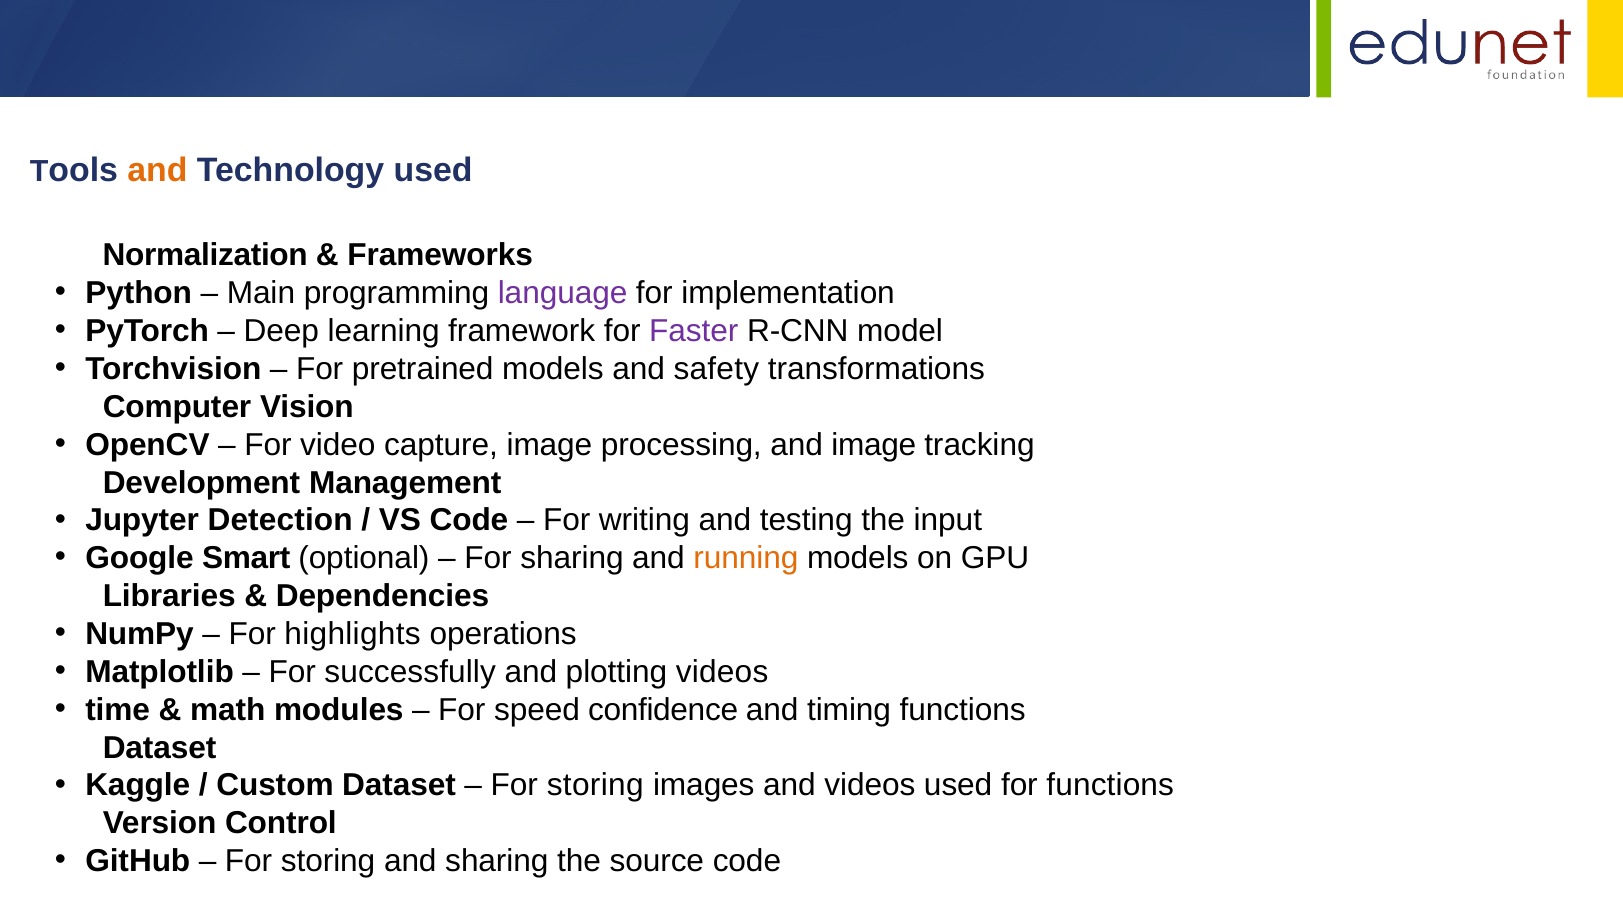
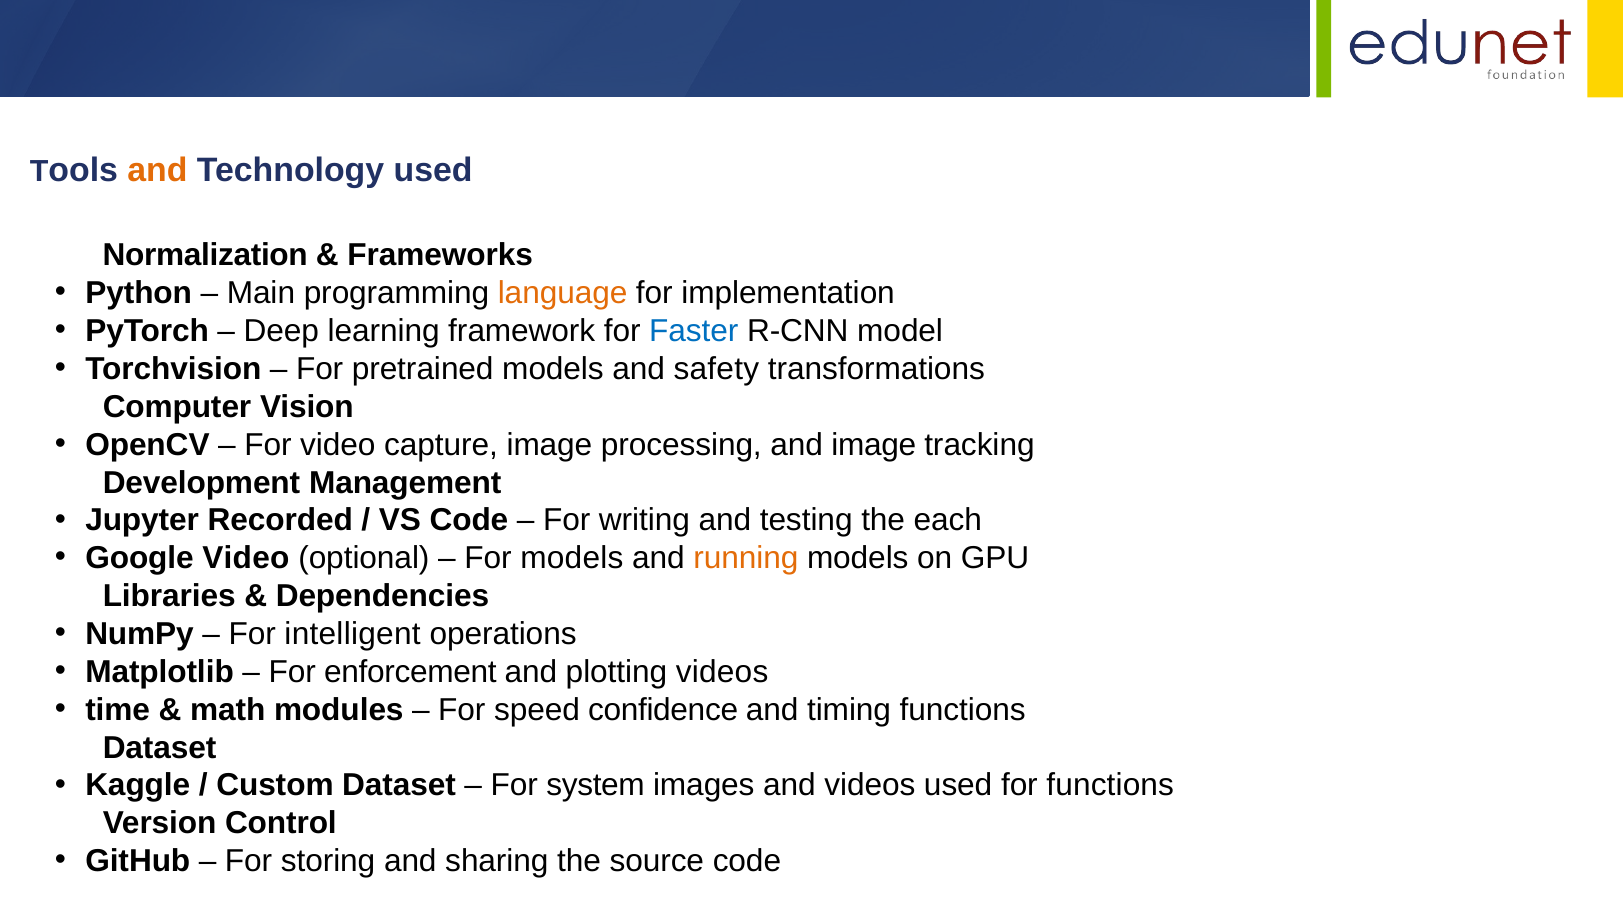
language colour: purple -> orange
Faster colour: purple -> blue
Detection: Detection -> Recorded
input: input -> each
Google Smart: Smart -> Video
For sharing: sharing -> models
highlights: highlights -> intelligent
successfully: successfully -> enforcement
storing at (595, 785): storing -> system
